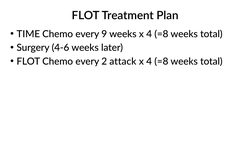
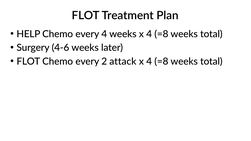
TIME: TIME -> HELP
every 9: 9 -> 4
